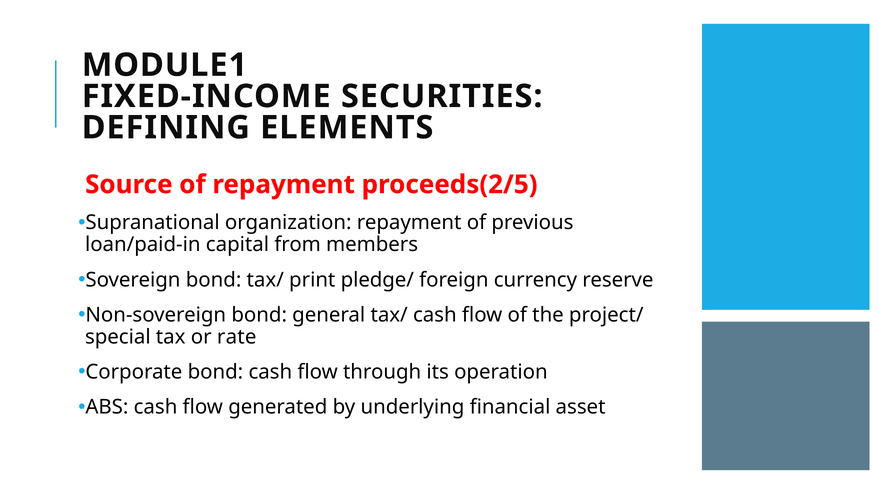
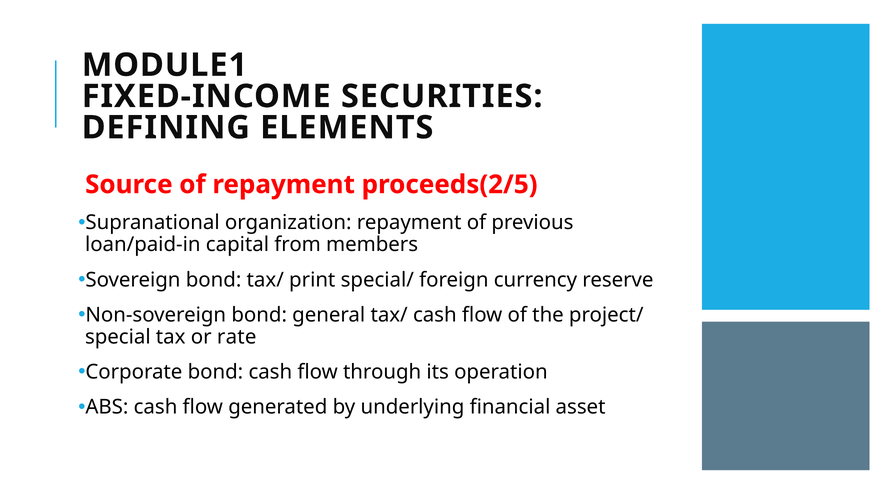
pledge/: pledge/ -> special/
